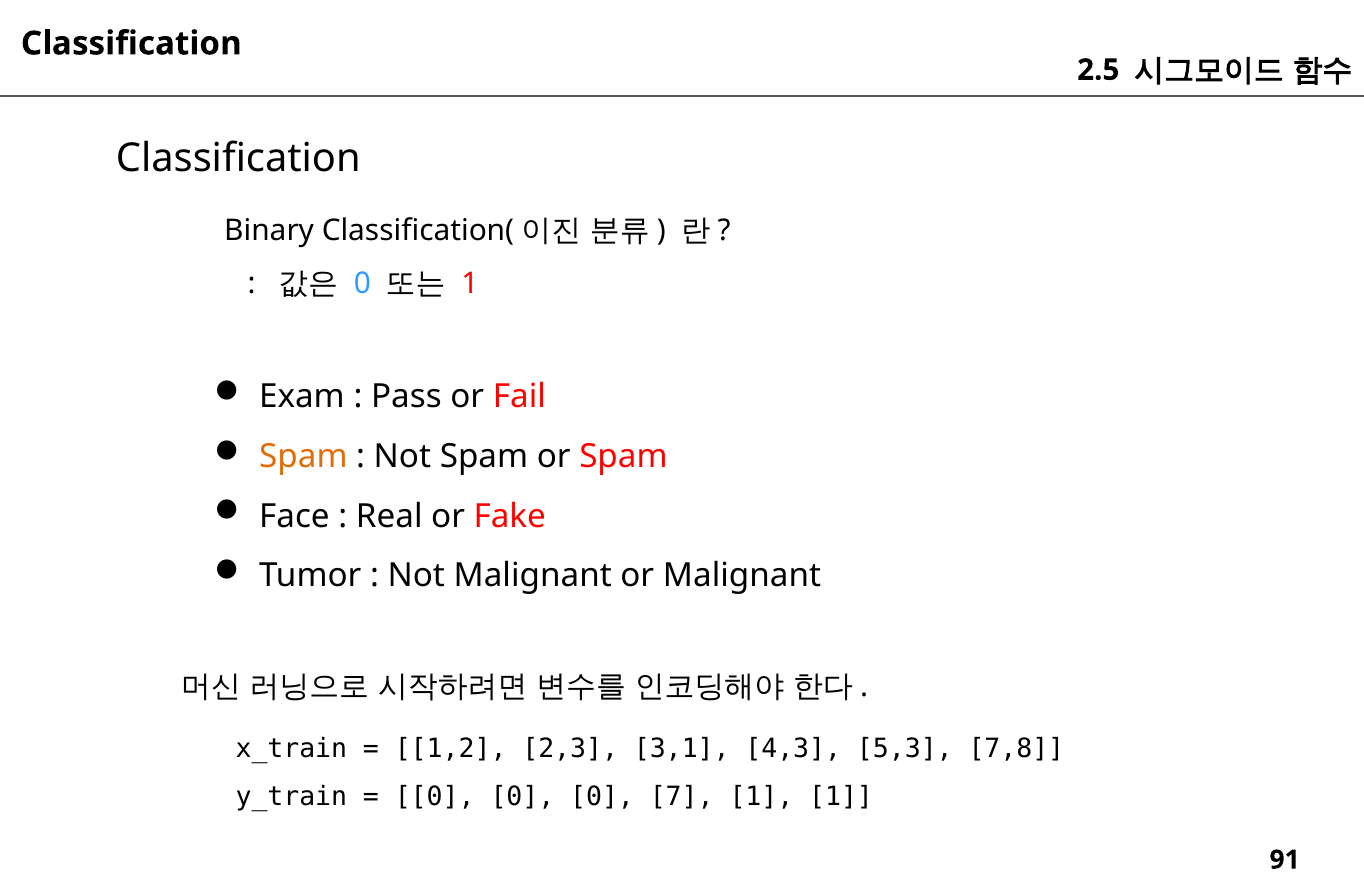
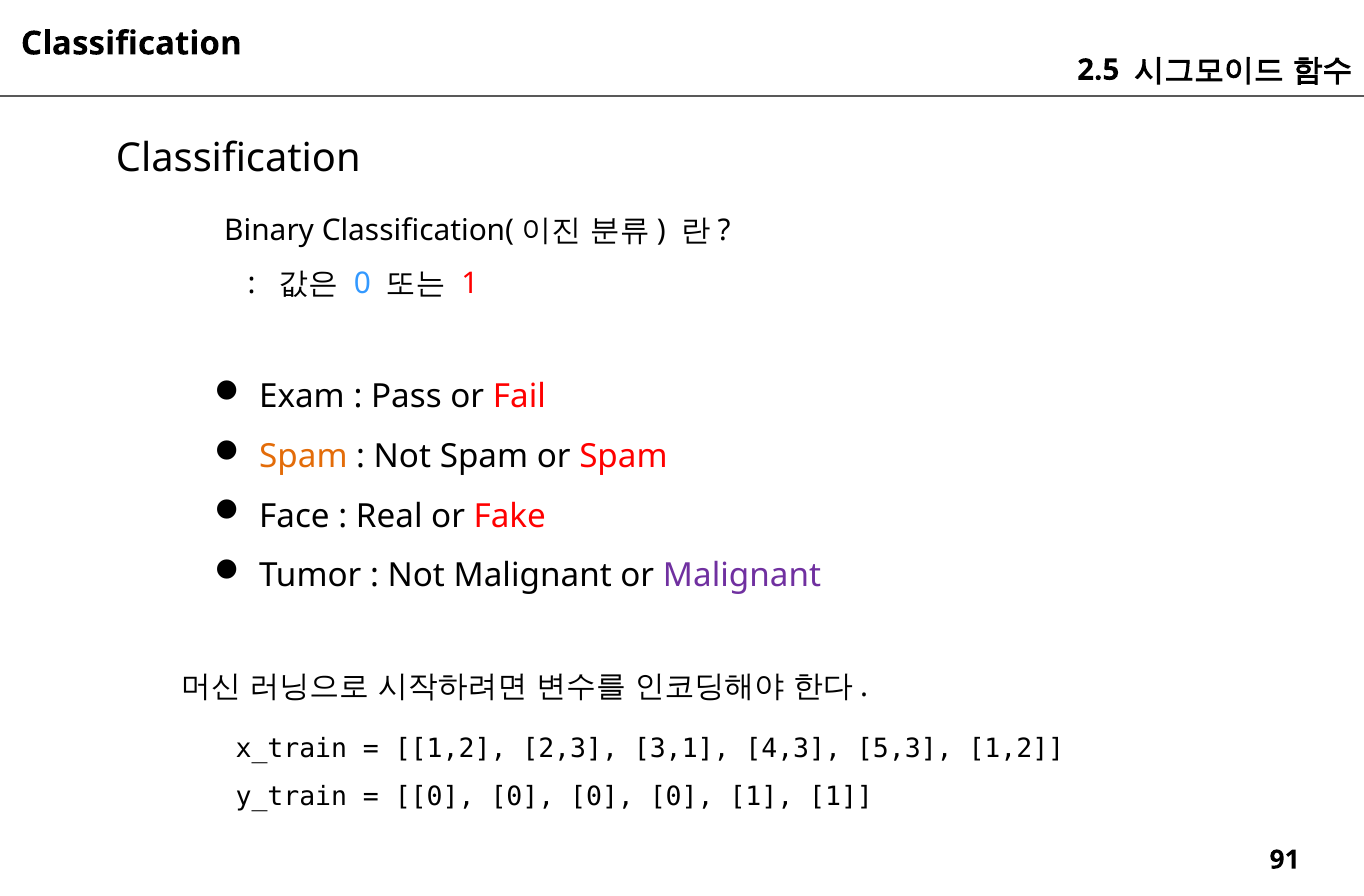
Malignant at (742, 576) colour: black -> purple
5,3 7,8: 7,8 -> 1,2
0 0 0 7: 7 -> 0
